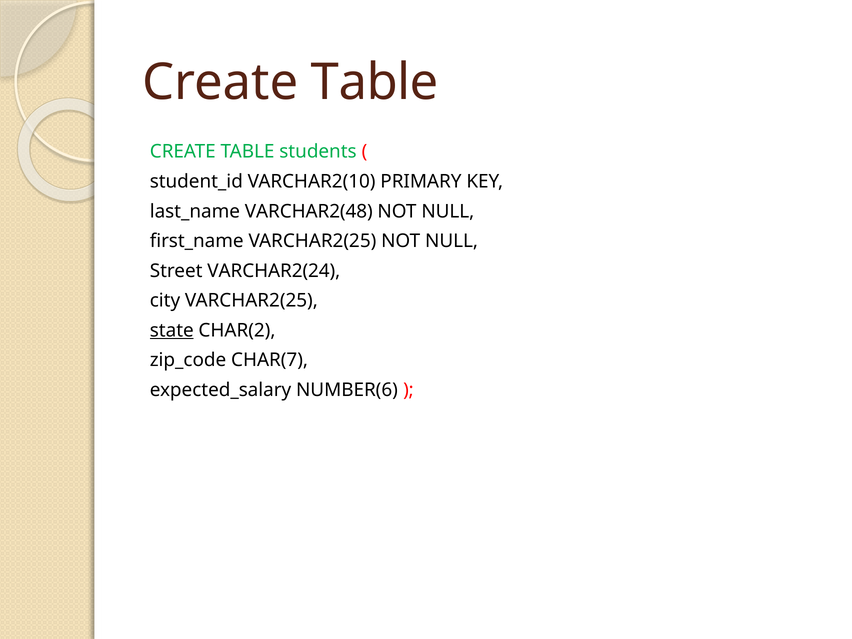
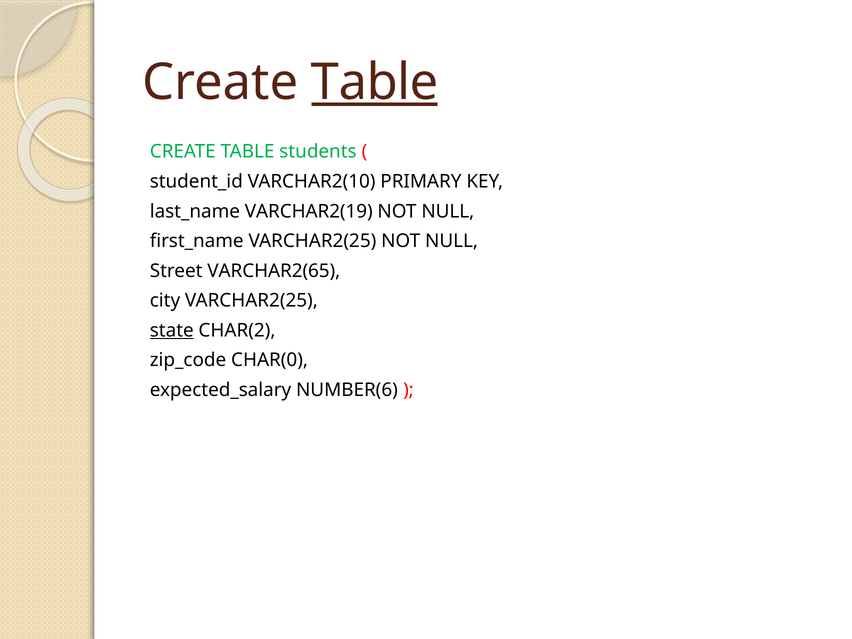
Table at (375, 82) underline: none -> present
VARCHAR2(48: VARCHAR2(48 -> VARCHAR2(19
VARCHAR2(24: VARCHAR2(24 -> VARCHAR2(65
CHAR(7: CHAR(7 -> CHAR(0
